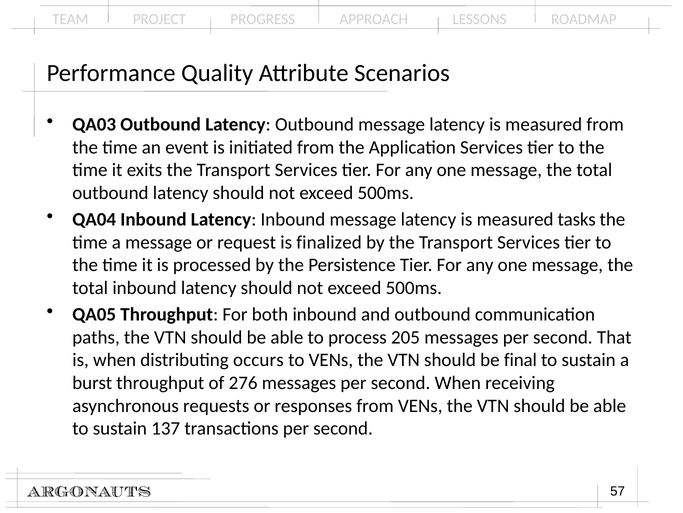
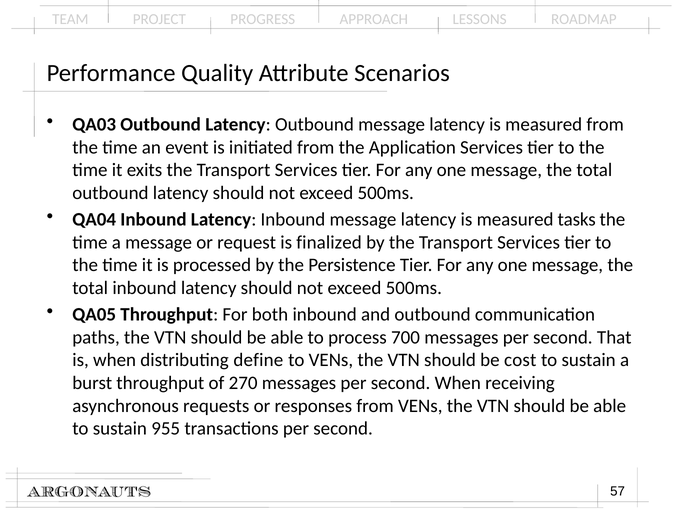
205: 205 -> 700
occurs: occurs -> define
final: final -> cost
276: 276 -> 270
137: 137 -> 955
